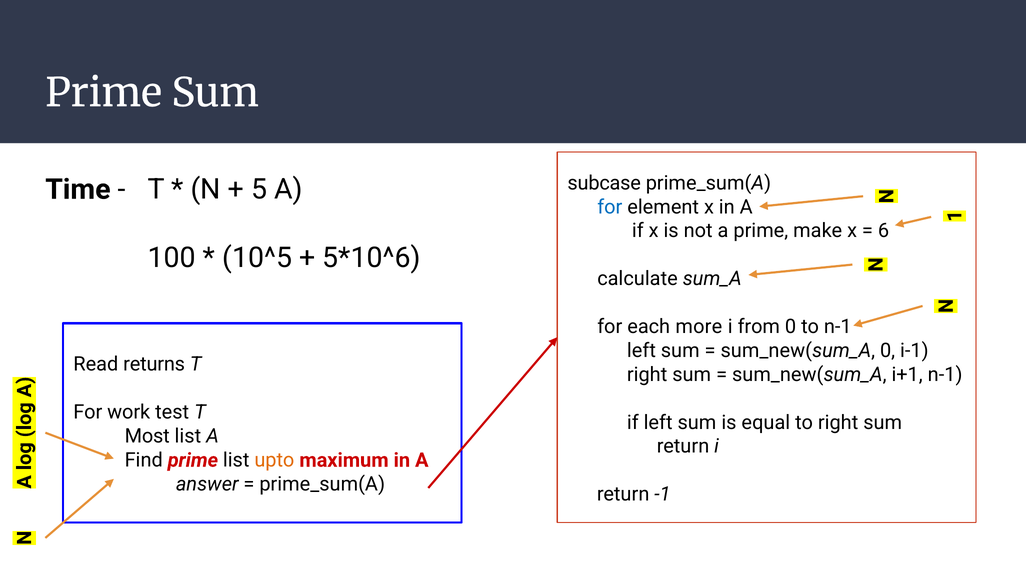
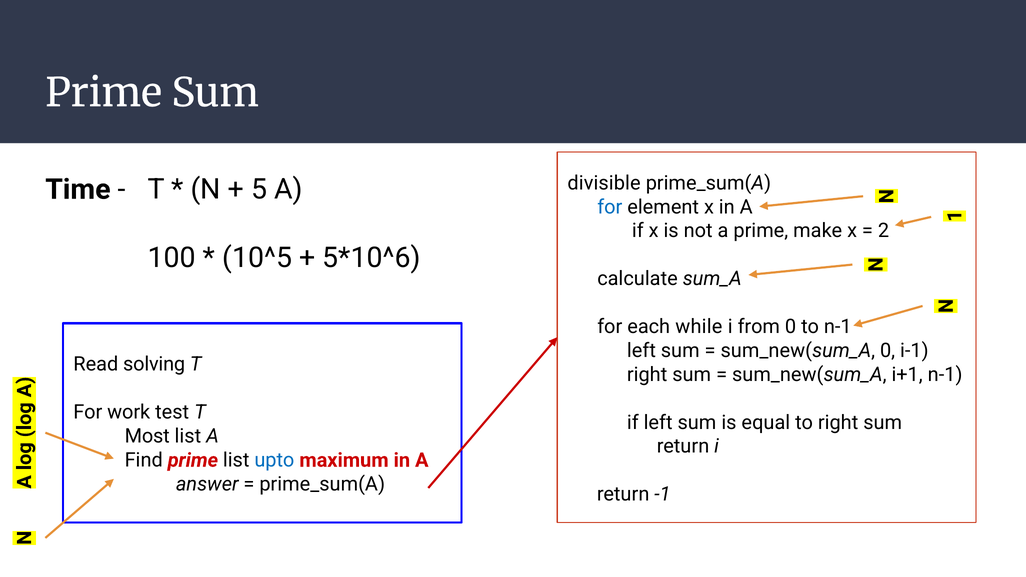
subcase: subcase -> divisible
6: 6 -> 2
more: more -> while
returns: returns -> solving
upto colour: orange -> blue
